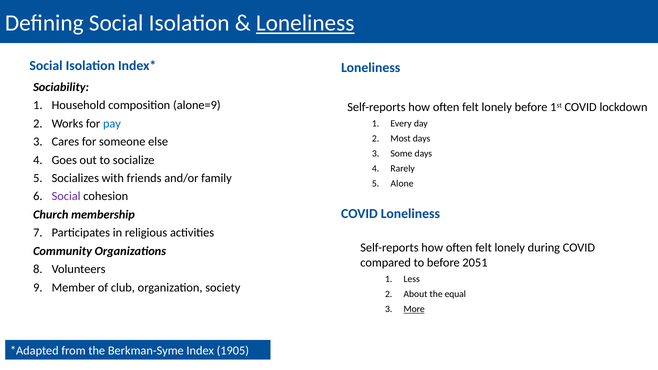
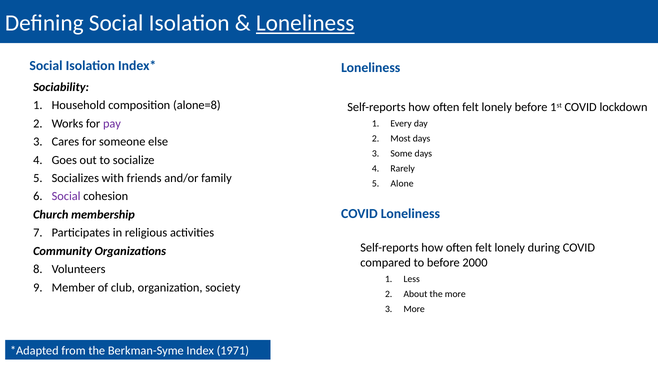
alone=9: alone=9 -> alone=8
pay colour: blue -> purple
2051: 2051 -> 2000
the equal: equal -> more
More at (414, 309) underline: present -> none
1905: 1905 -> 1971
